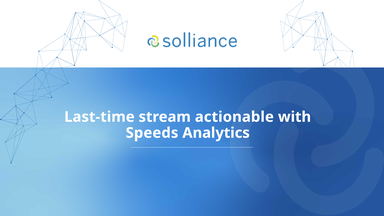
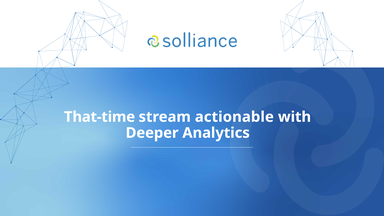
Last-time: Last-time -> That-time
Speeds: Speeds -> Deeper
